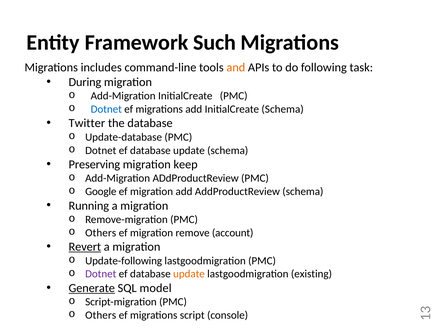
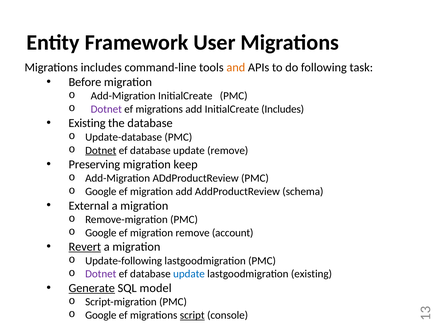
Such: Such -> User
During: During -> Before
Dotnet at (106, 109) colour: blue -> purple
InitialCreate Schema: Schema -> Includes
Twitter at (87, 123): Twitter -> Existing
Dotnet at (101, 150) underline: none -> present
update schema: schema -> remove
Running: Running -> External
Others at (101, 233): Others -> Google
update at (189, 274) colour: orange -> blue
Others at (101, 315): Others -> Google
script underline: none -> present
